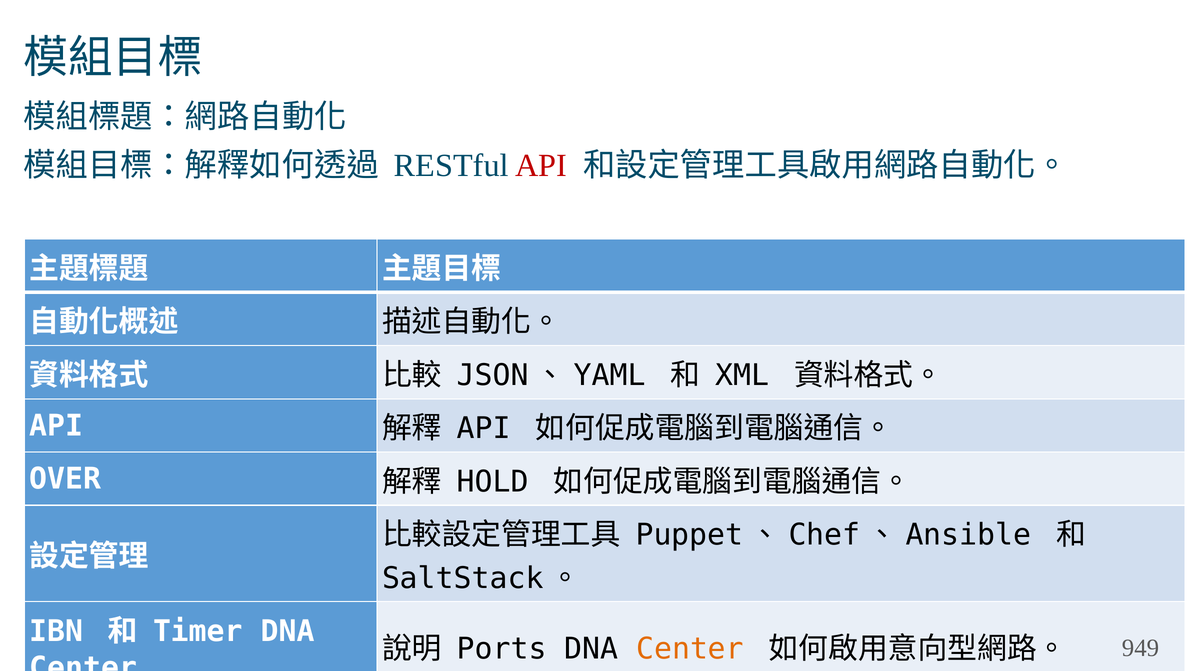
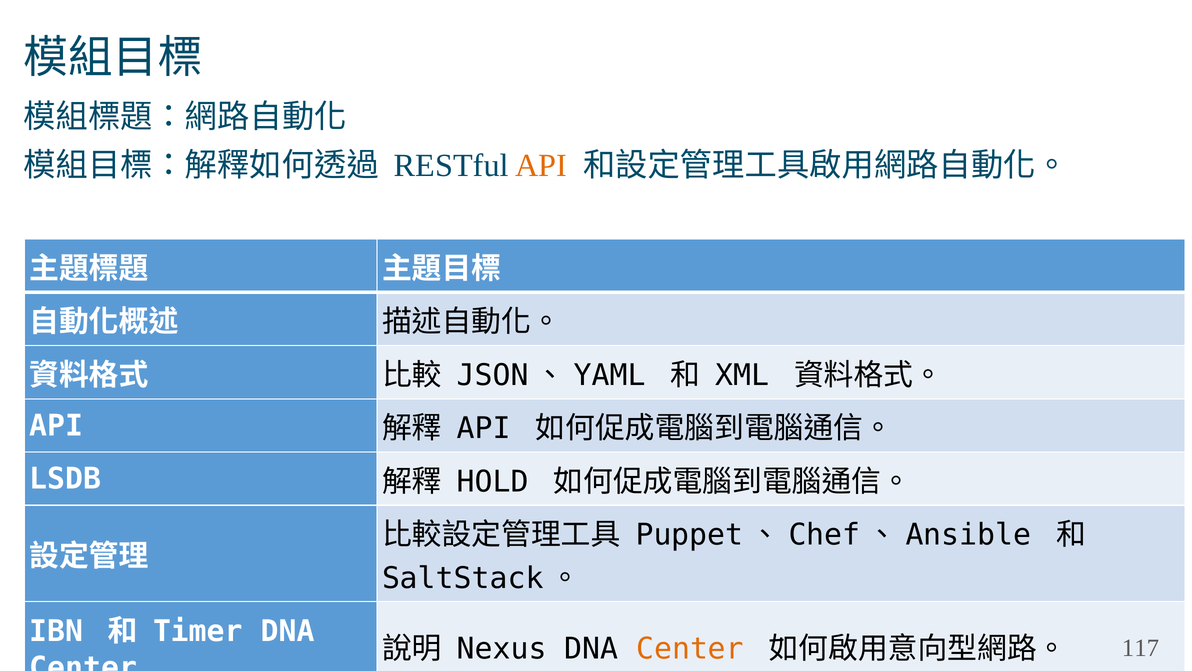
API at (541, 166) colour: red -> orange
OVER: OVER -> LSDB
Ports: Ports -> Nexus
949: 949 -> 117
